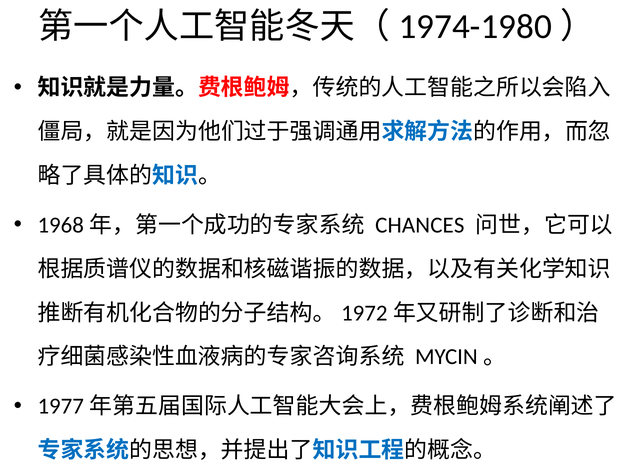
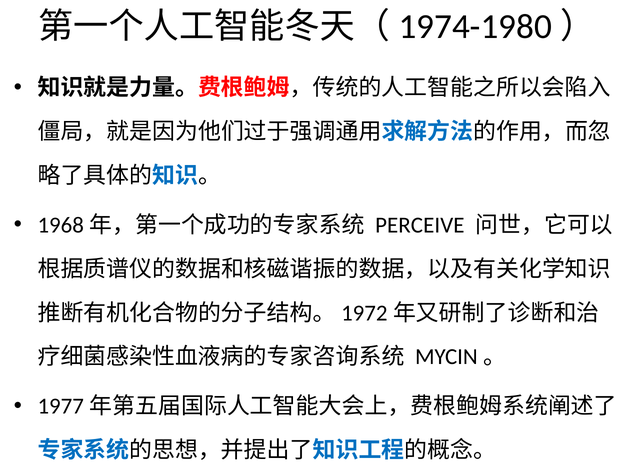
CHANCES: CHANCES -> PERCEIVE
